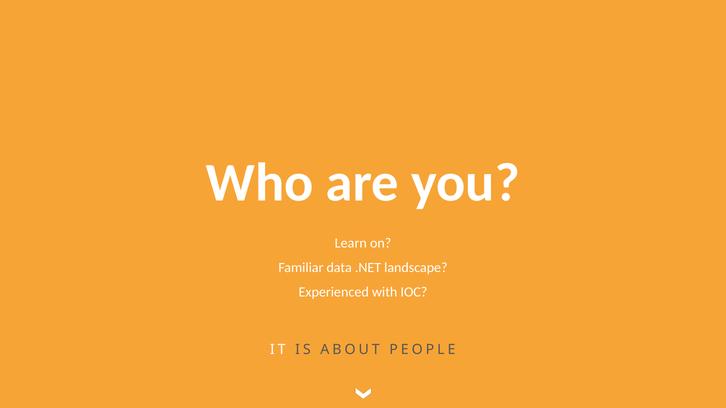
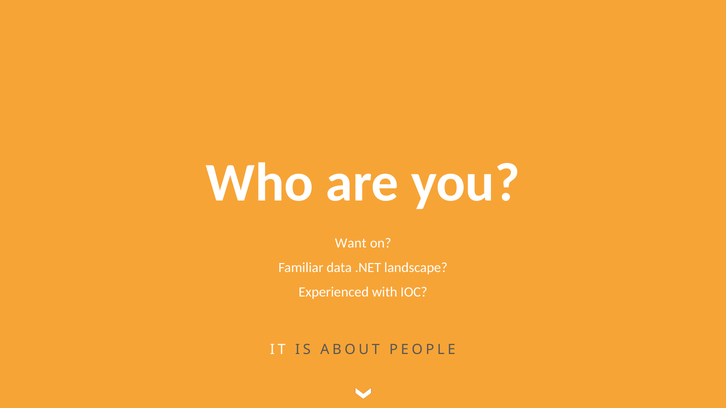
Learn: Learn -> Want
